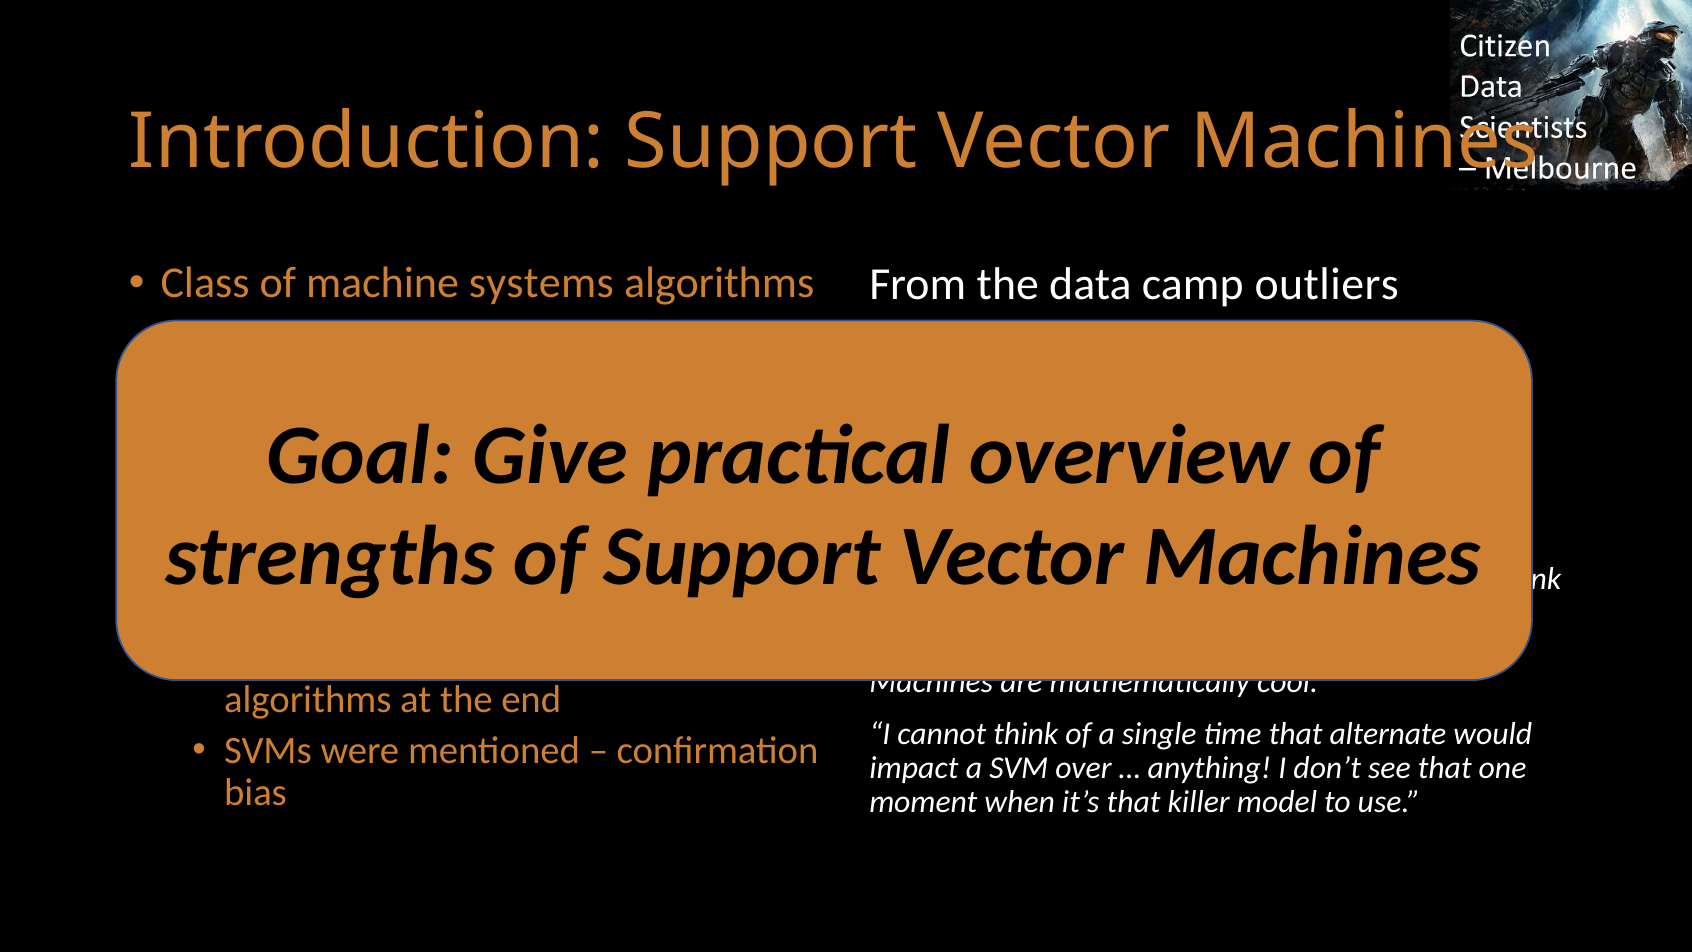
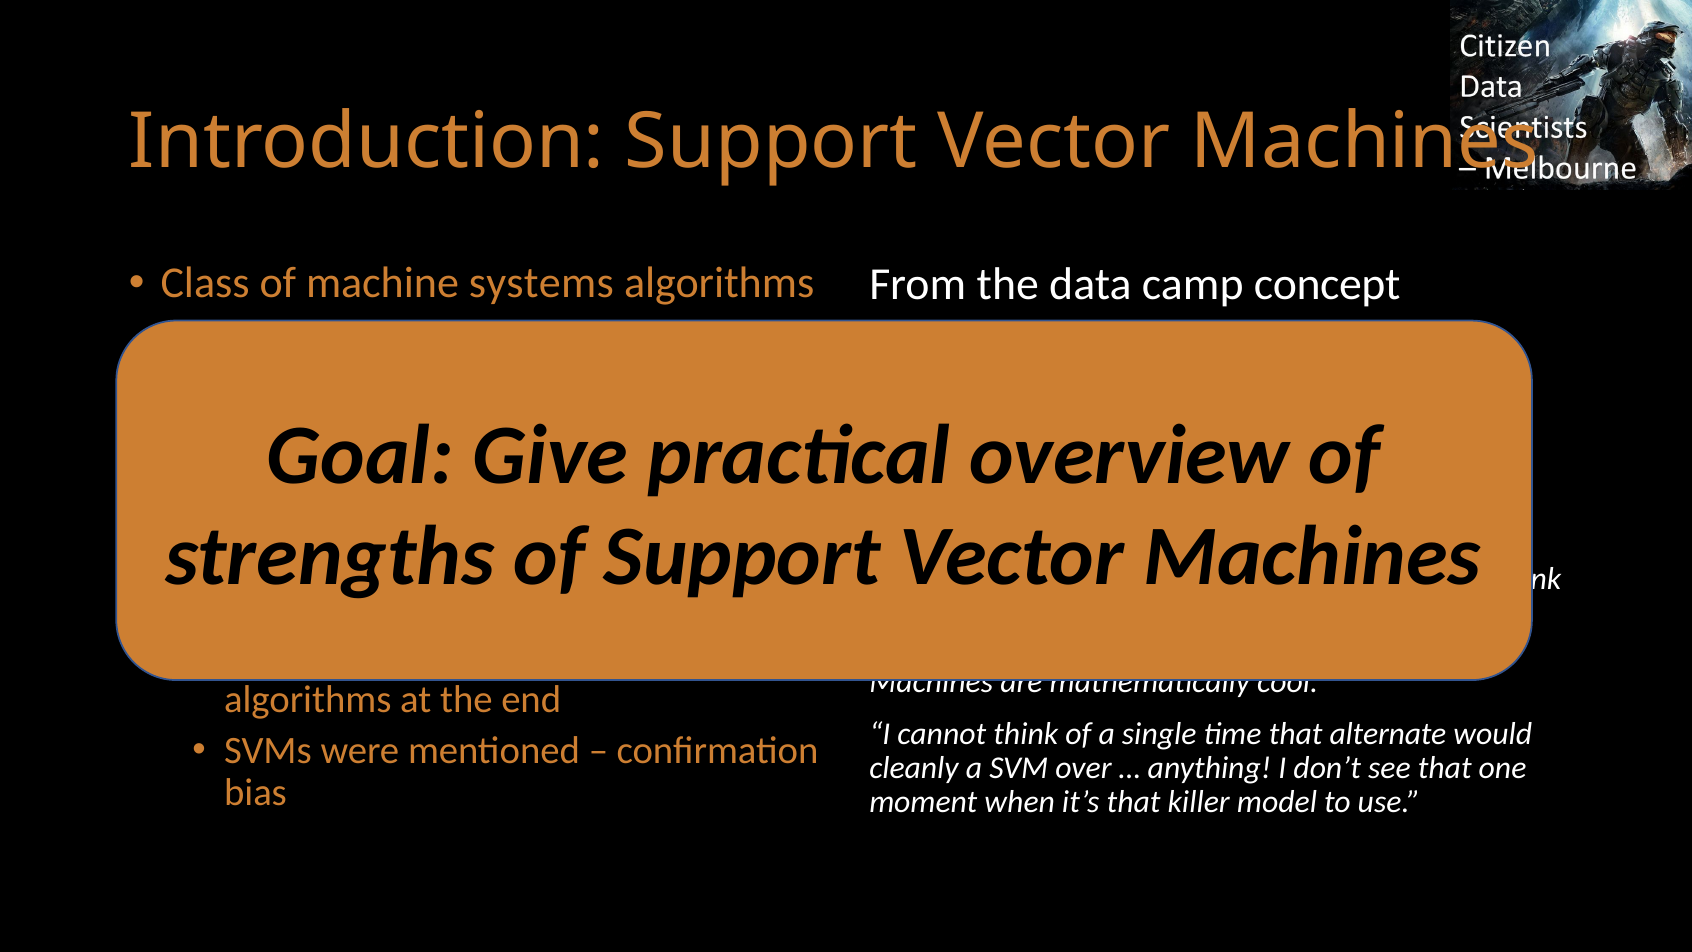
outliers: outliers -> concept
impact: impact -> cleanly
